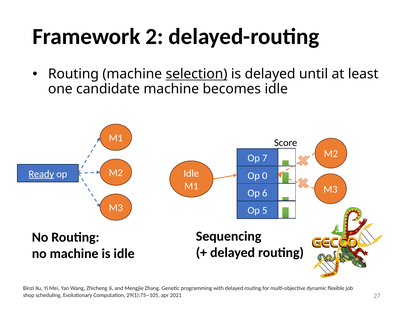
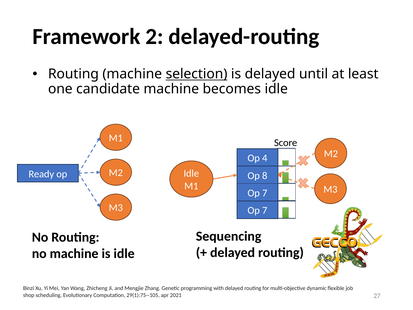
7: 7 -> 4
Ready underline: present -> none
0: 0 -> 8
6 at (265, 193): 6 -> 7
5 at (265, 210): 5 -> 7
